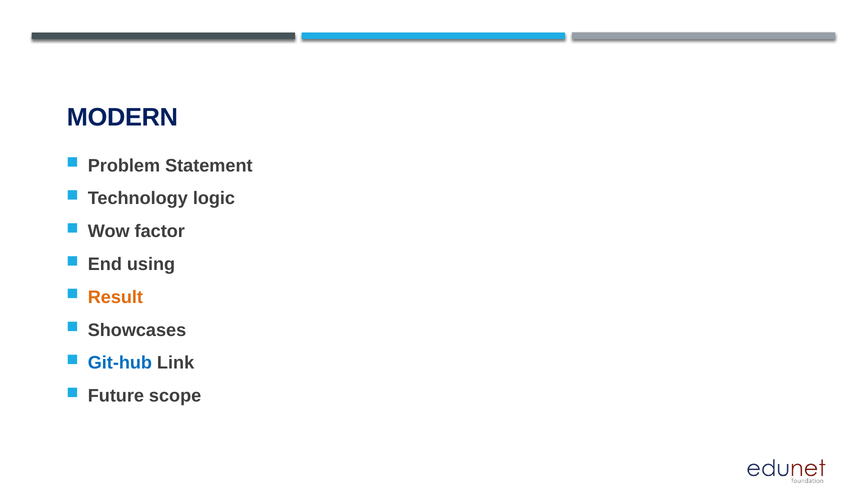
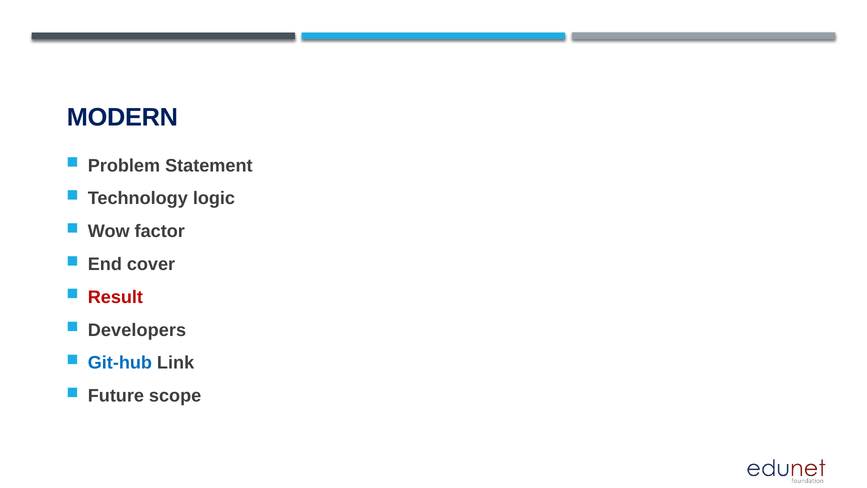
using: using -> cover
Result colour: orange -> red
Showcases: Showcases -> Developers
